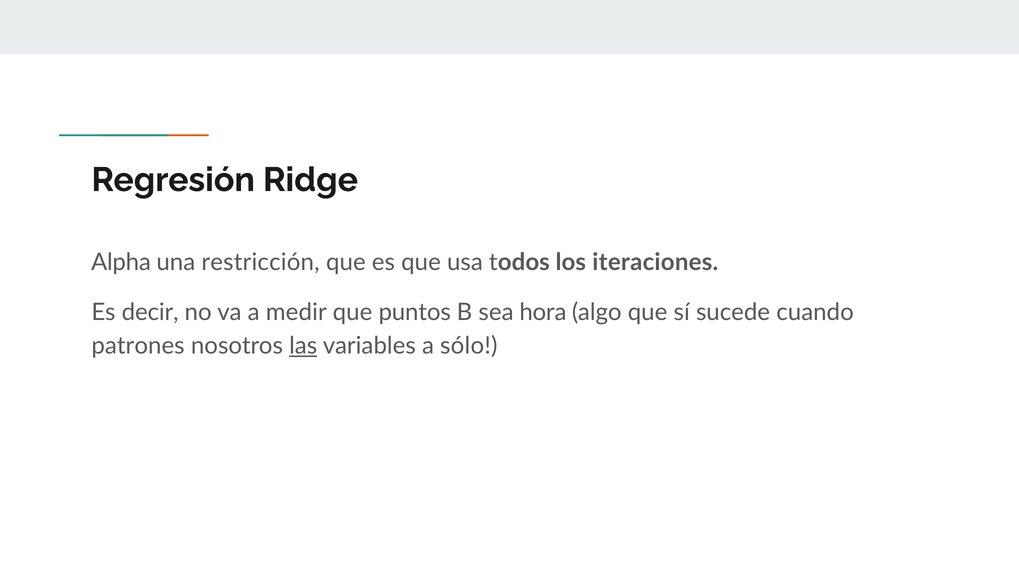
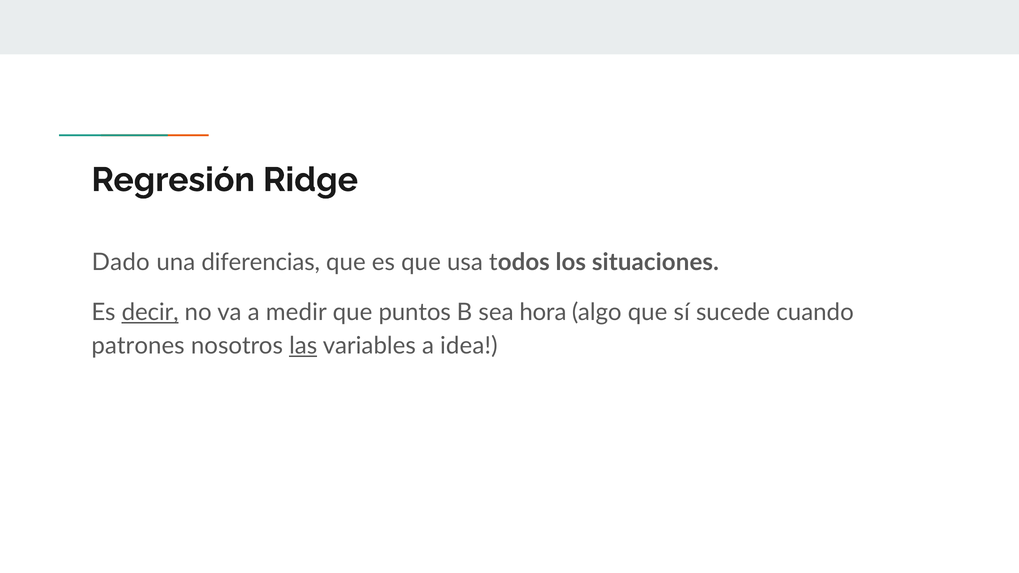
Alpha: Alpha -> Dado
restricción: restricción -> diferencias
iteraciones: iteraciones -> situaciones
decir underline: none -> present
sólo: sólo -> idea
